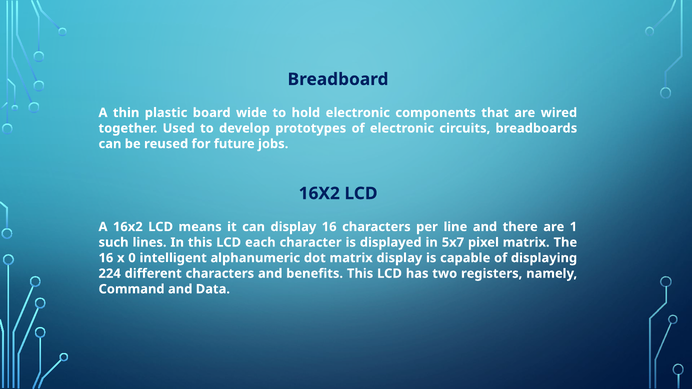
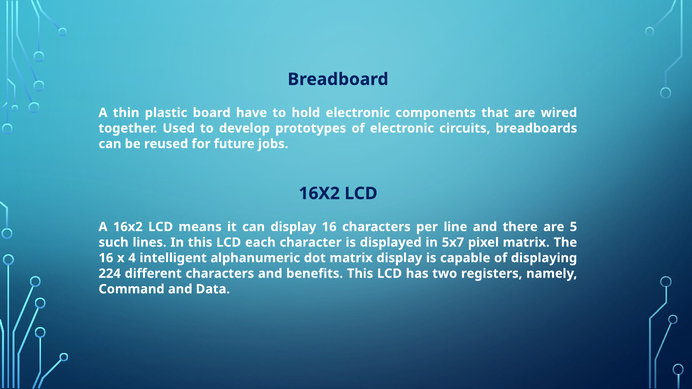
wide: wide -> have
1: 1 -> 5
0: 0 -> 4
